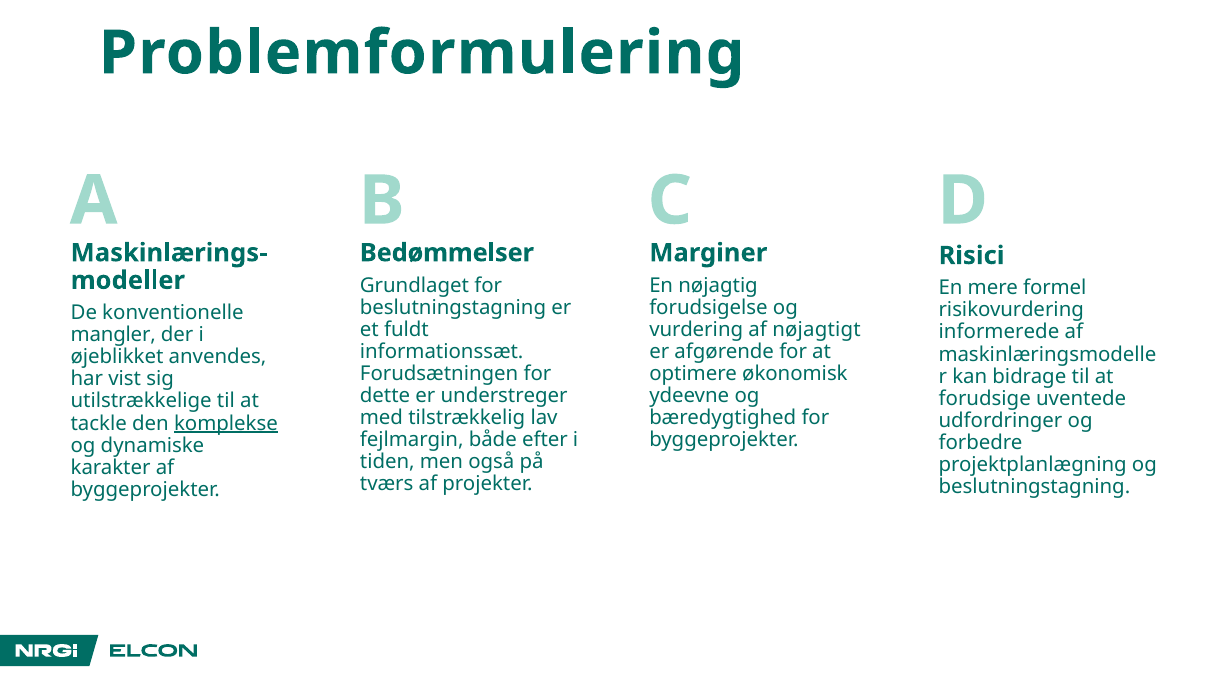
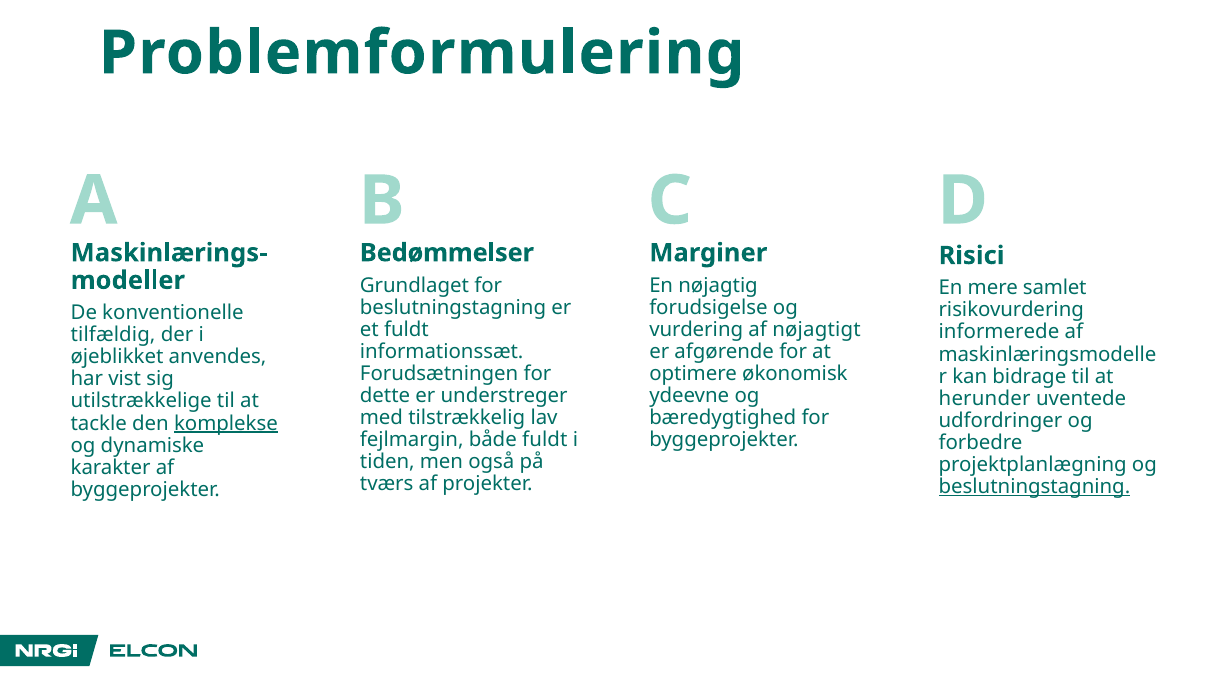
formel: formel -> samlet
mangler: mangler -> tilfældig
forudsige: forudsige -> herunder
både efter: efter -> fuldt
beslutningstagning at (1034, 487) underline: none -> present
